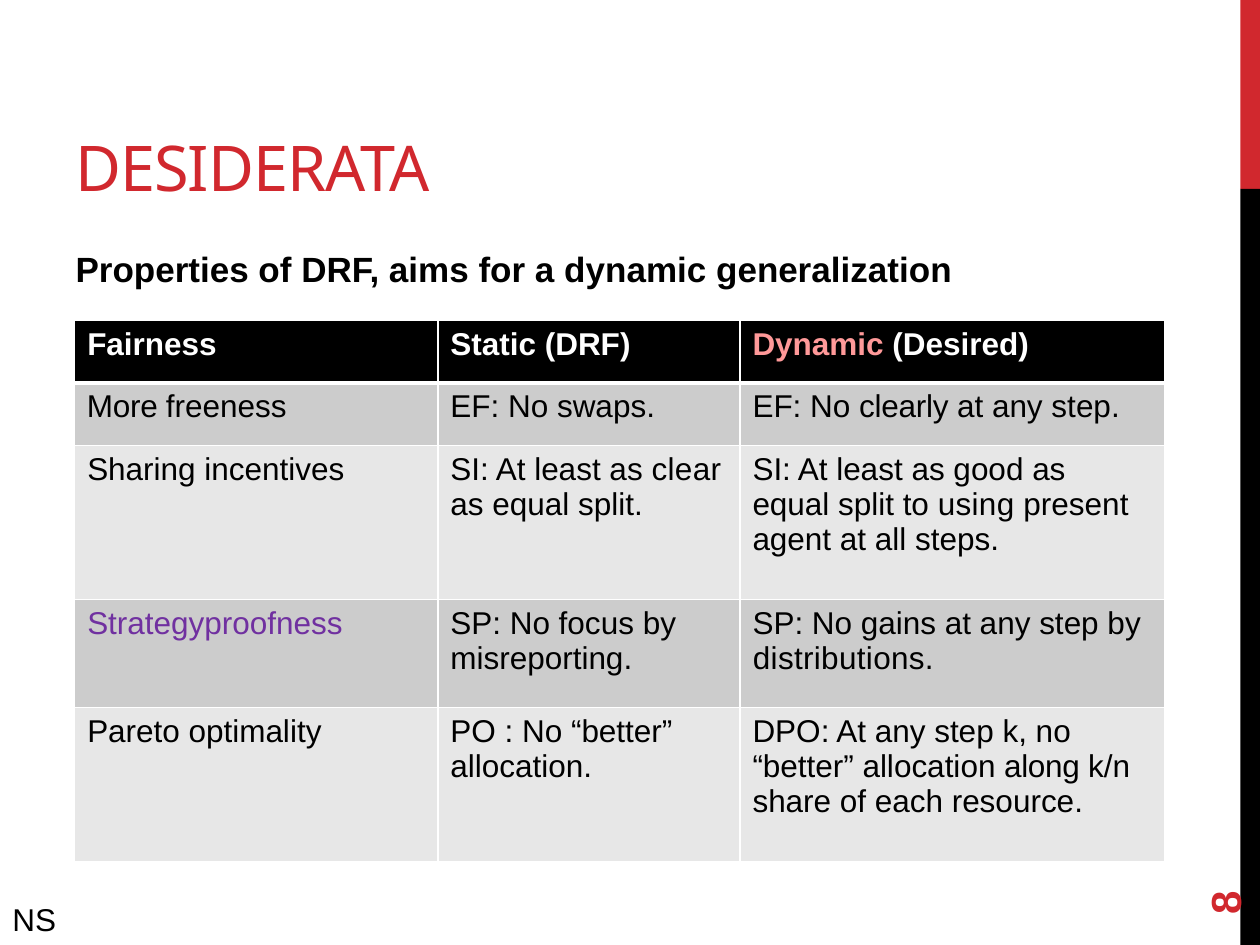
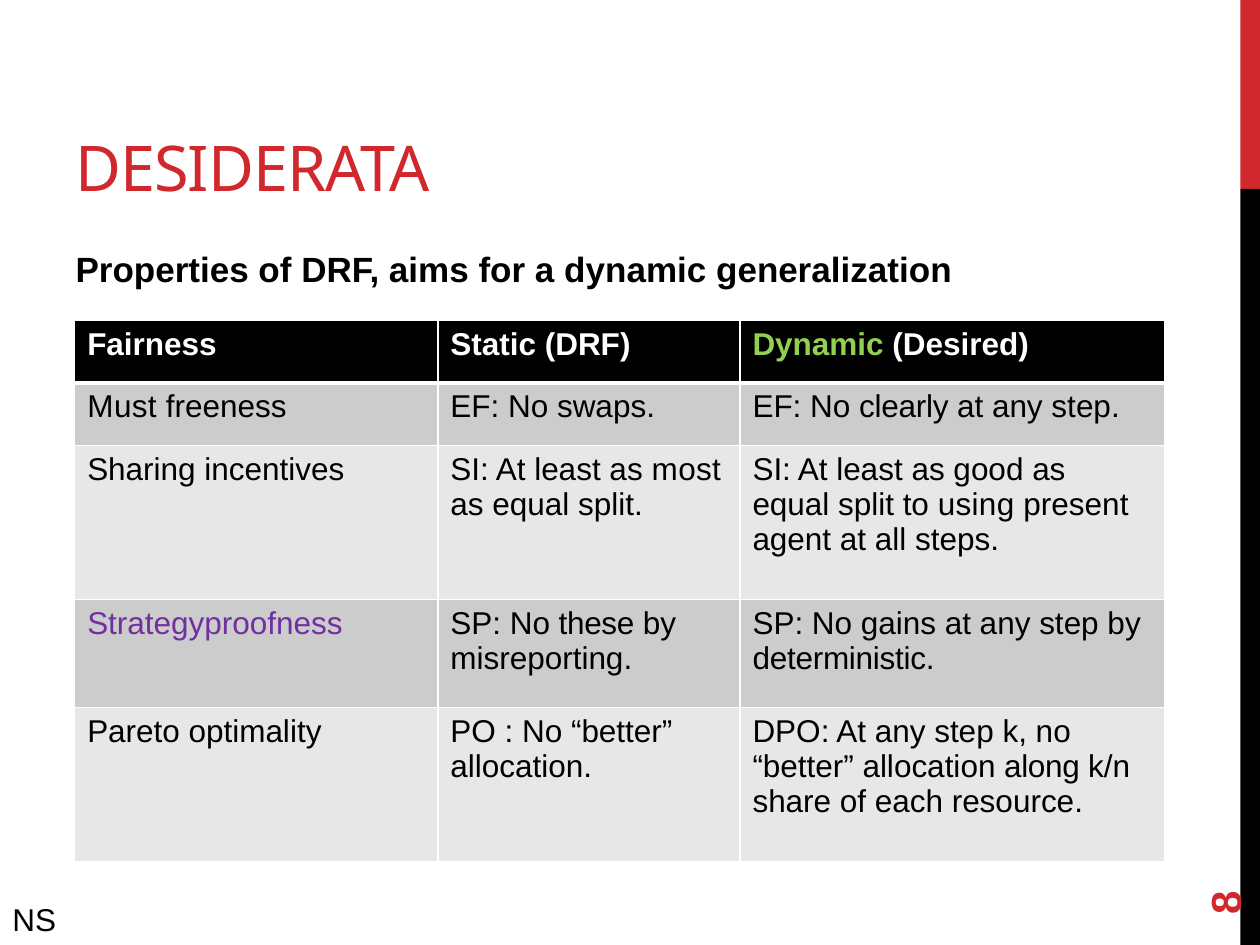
Dynamic at (818, 345) colour: pink -> light green
More: More -> Must
clear: clear -> most
focus: focus -> these
distributions: distributions -> deterministic
